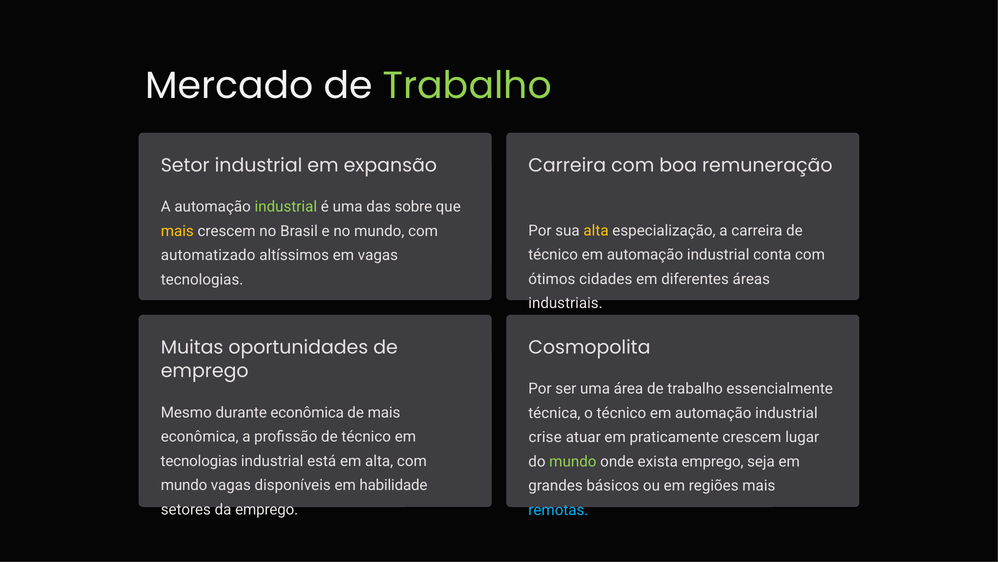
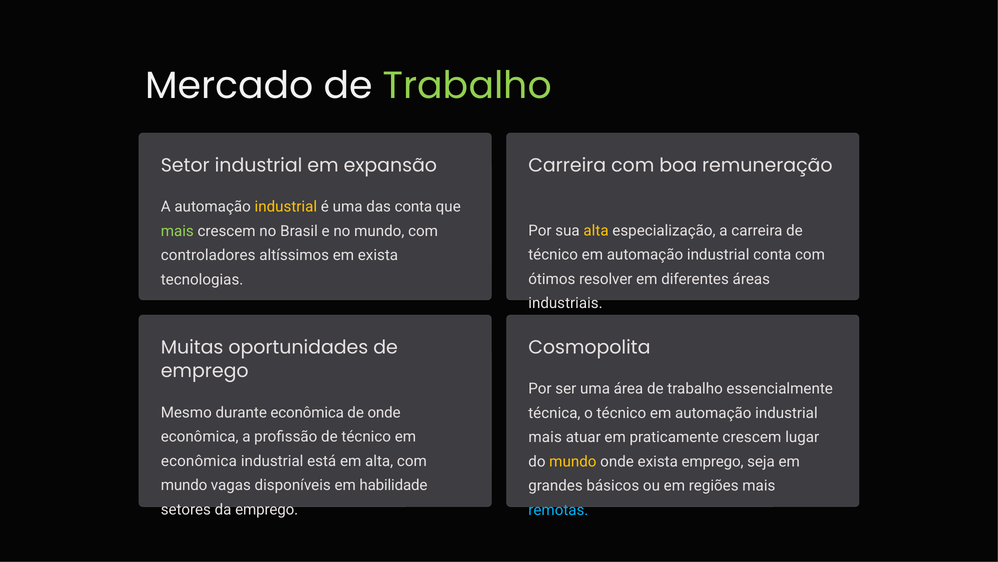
industrial at (286, 207) colour: light green -> yellow
das sobre: sobre -> conta
mais at (177, 231) colour: yellow -> light green
automatizado: automatizado -> controladores
em vagas: vagas -> exista
cidades: cidades -> resolver
de mais: mais -> onde
crise at (545, 437): crise -> mais
tecnologias at (199, 461): tecnologias -> econômica
mundo at (573, 461) colour: light green -> yellow
